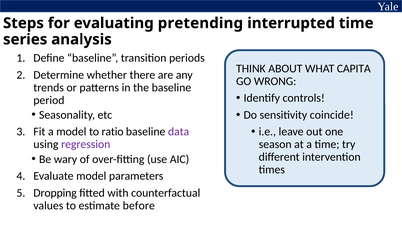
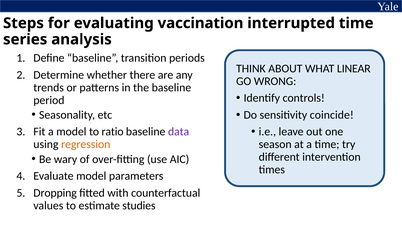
pretending: pretending -> vaccination
CAPITA: CAPITA -> LINEAR
regression colour: purple -> orange
before: before -> studies
